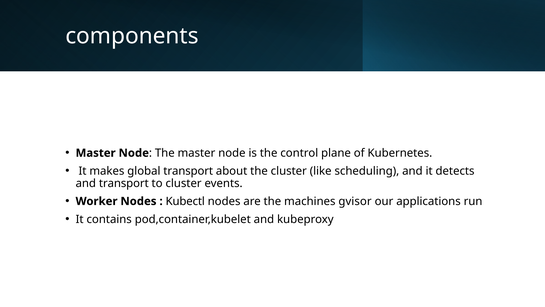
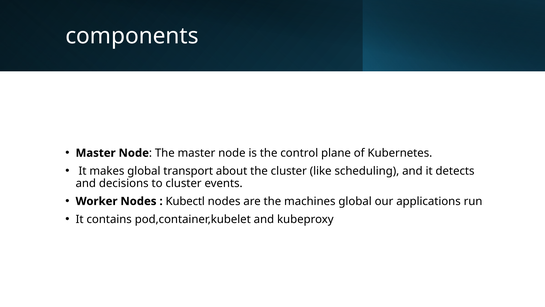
and transport: transport -> decisions
machines gvisor: gvisor -> global
